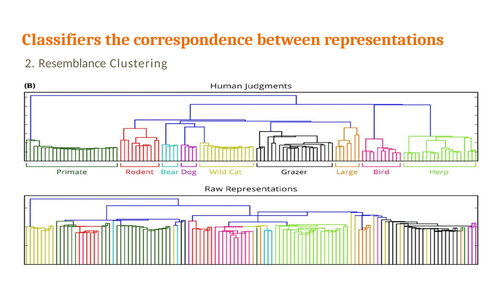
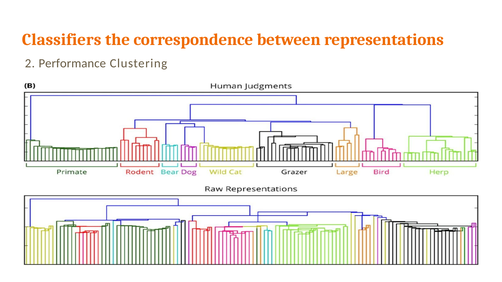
Resemblance: Resemblance -> Performance
